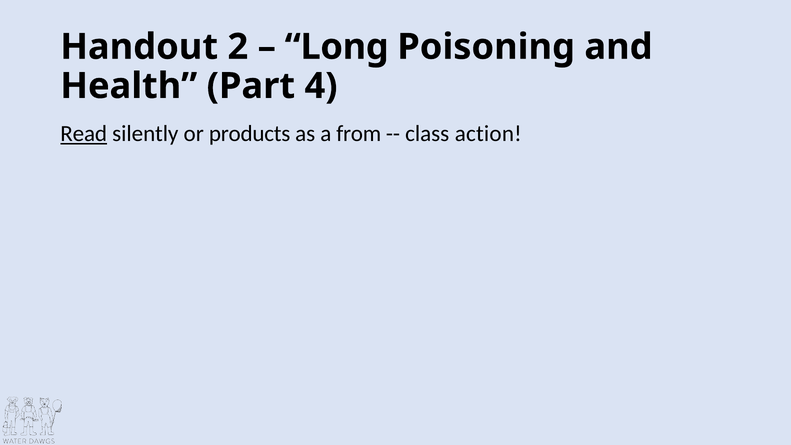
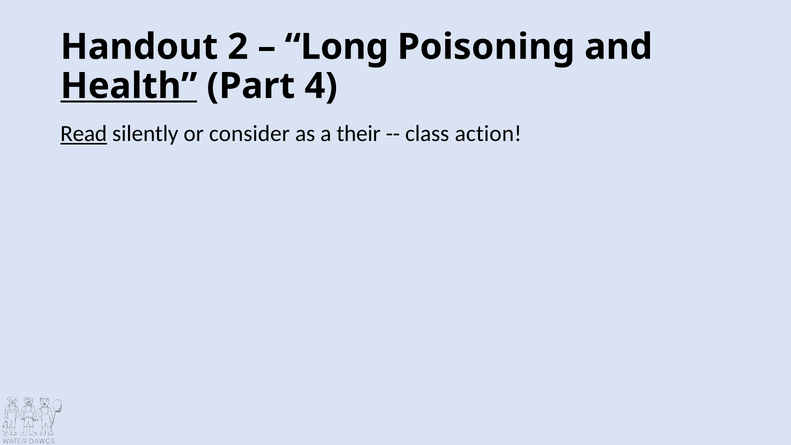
Health underline: none -> present
products: products -> consider
from: from -> their
